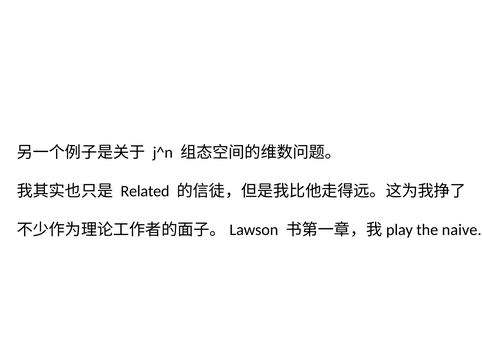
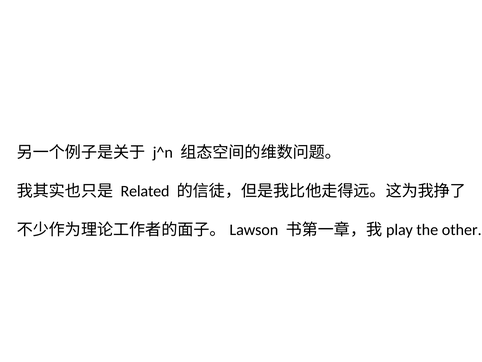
naive: naive -> other
